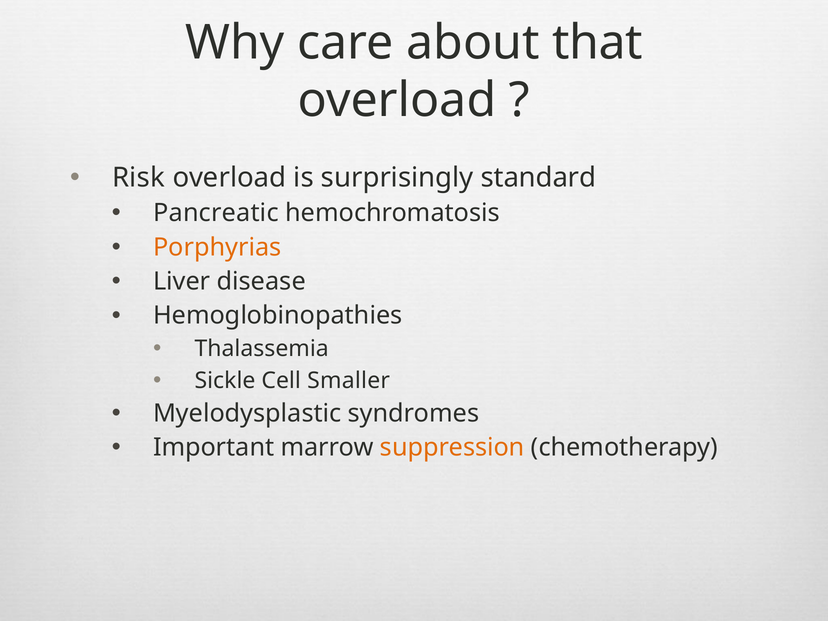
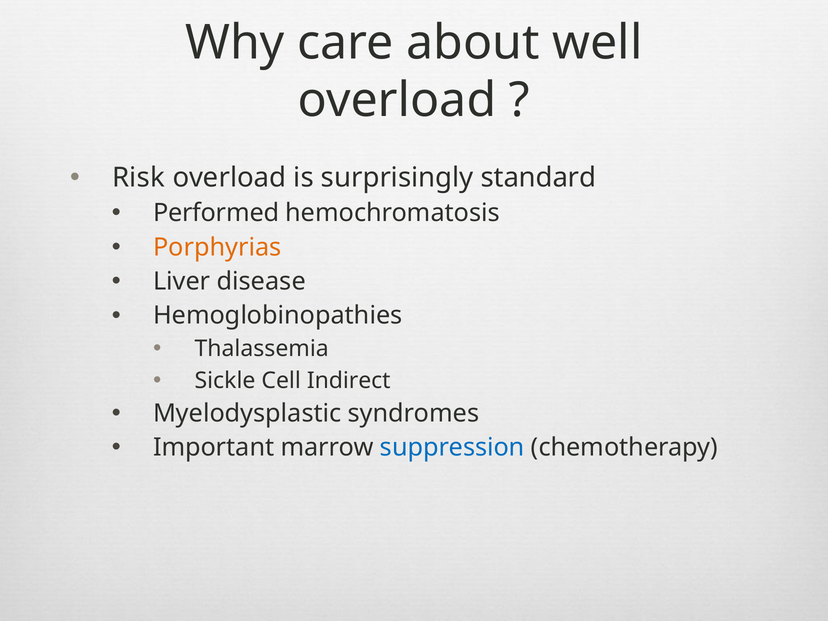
that: that -> well
Pancreatic: Pancreatic -> Performed
Smaller: Smaller -> Indirect
suppression colour: orange -> blue
